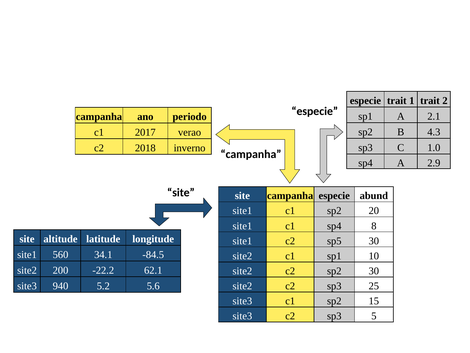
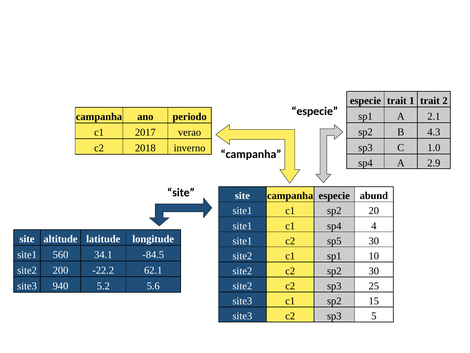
8: 8 -> 4
